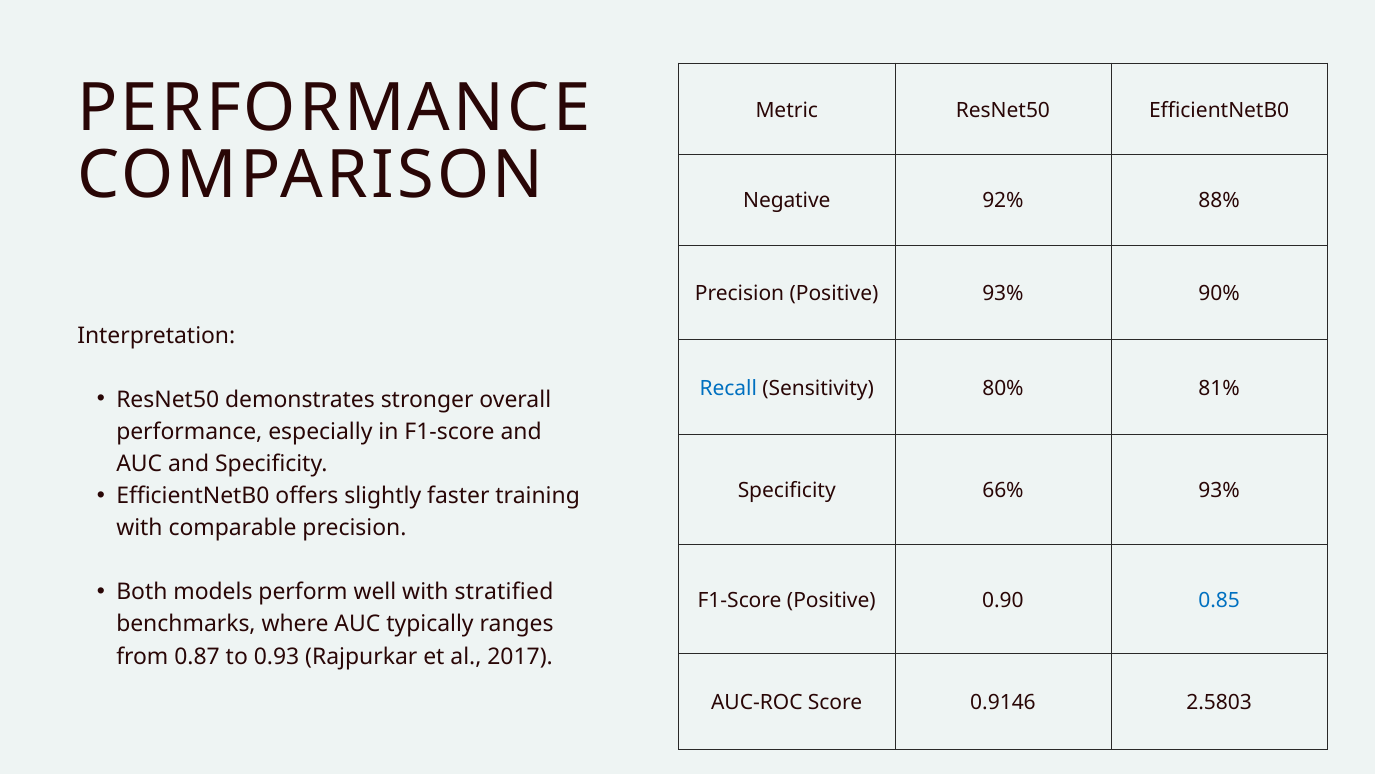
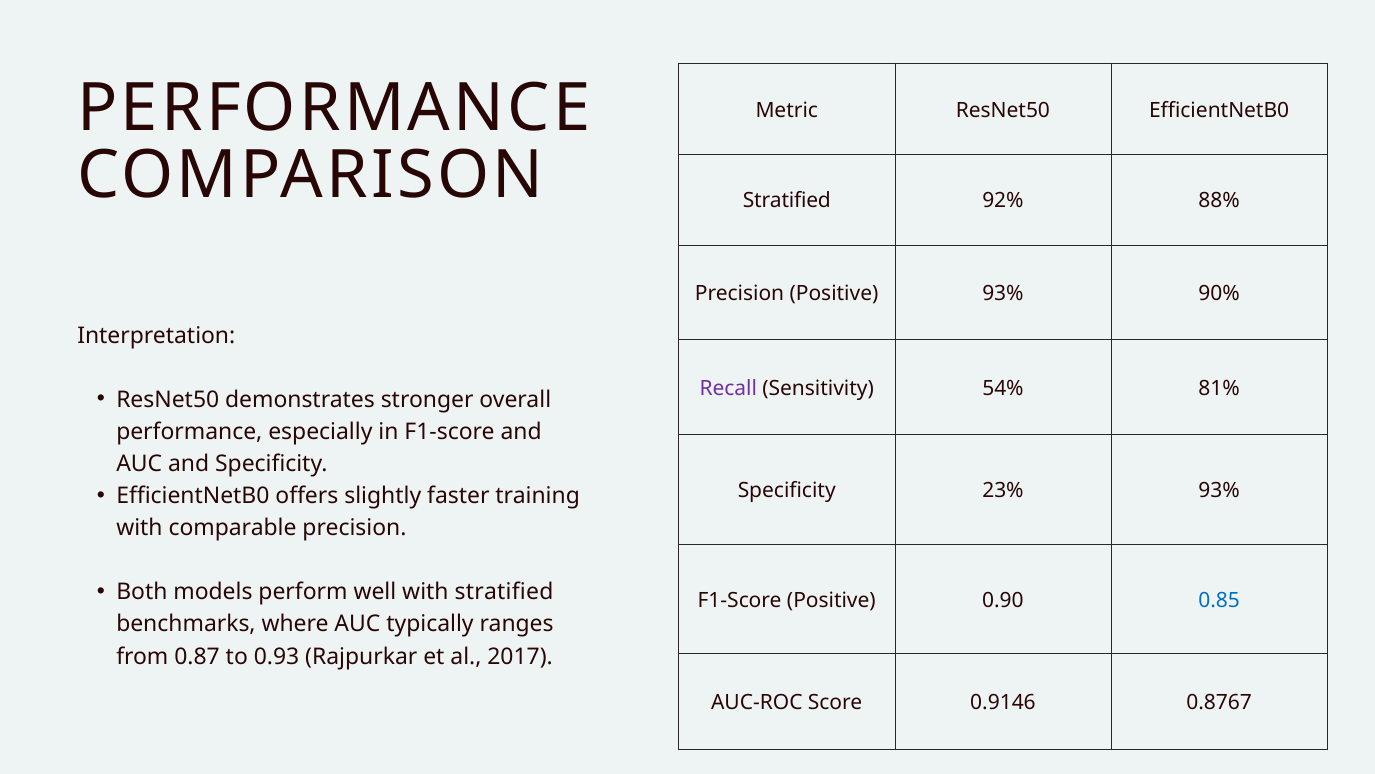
Negative at (787, 201): Negative -> Stratified
Recall colour: blue -> purple
80%: 80% -> 54%
66%: 66% -> 23%
2.5803: 2.5803 -> 0.8767
